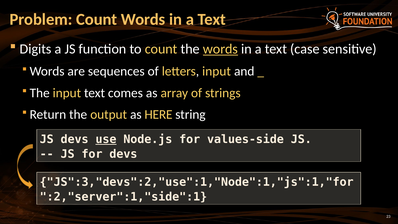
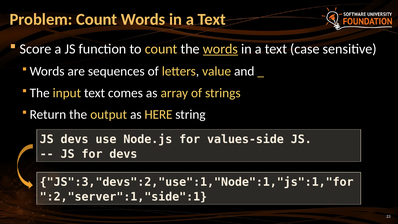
Digits: Digits -> Score
letters input: input -> value
use underline: present -> none
